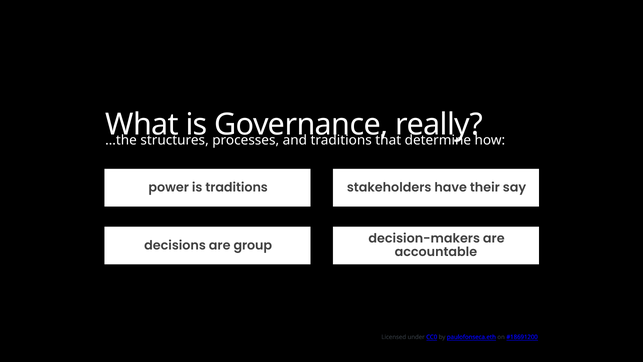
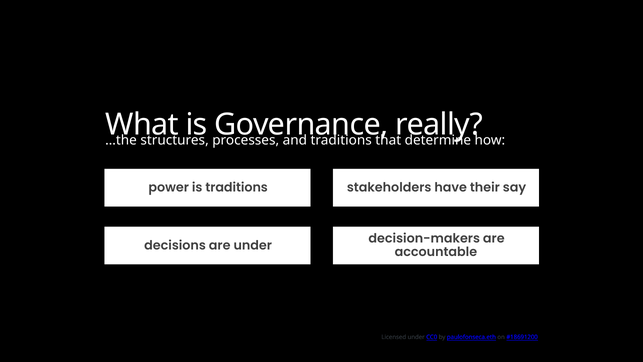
are group: group -> under
